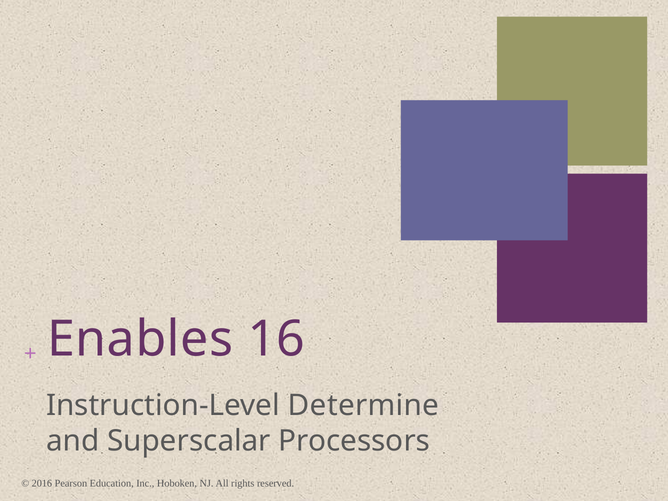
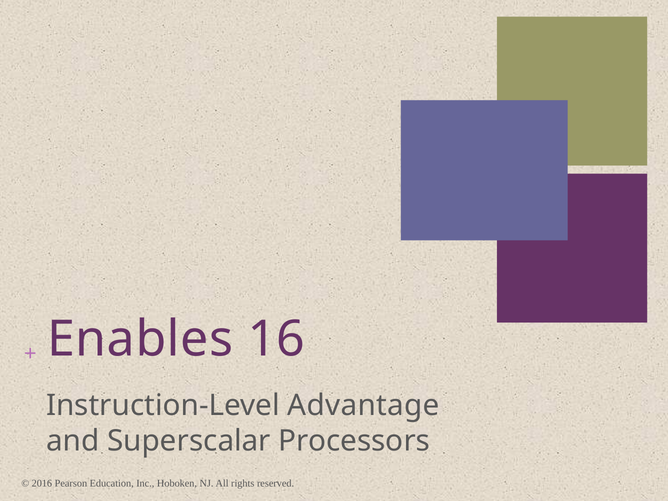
Determine: Determine -> Advantage
